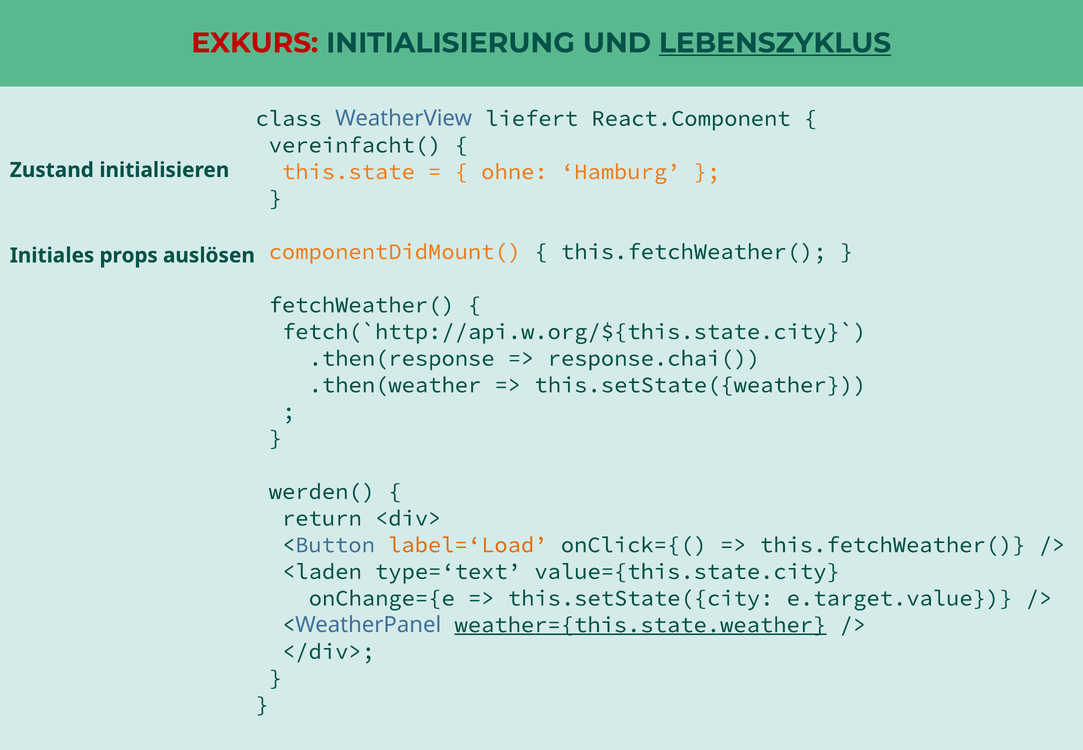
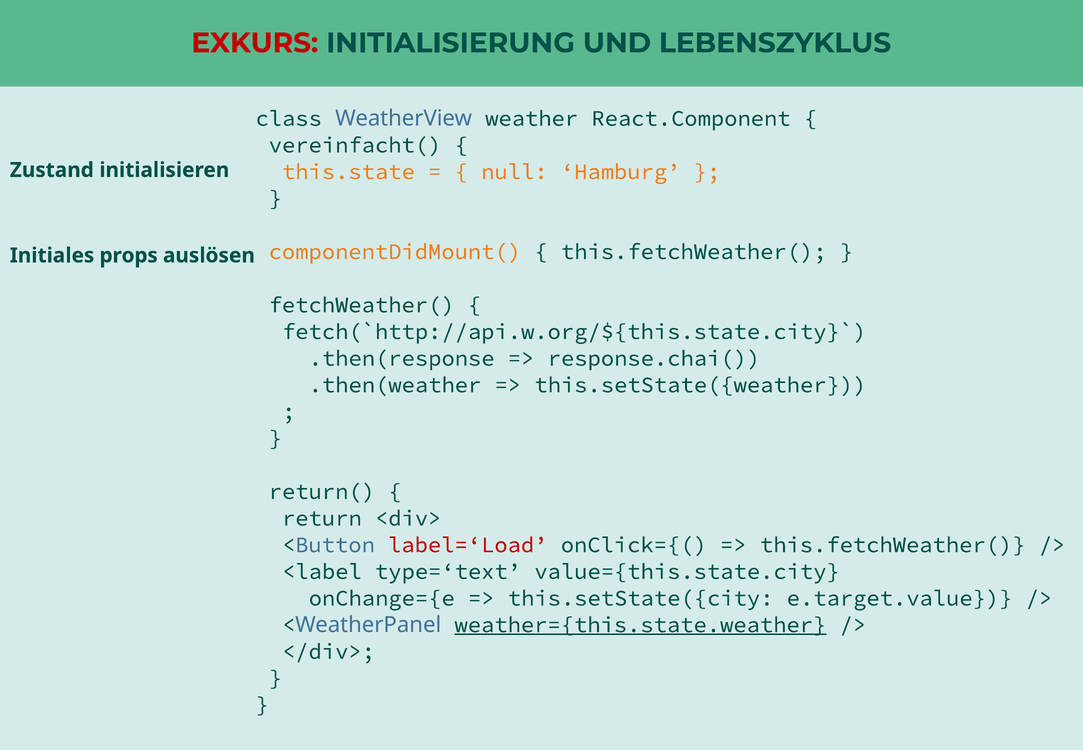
LEBENSZYKLUS underline: present -> none
liefert: liefert -> weather
ohne: ohne -> null
werden(: werden( -> return(
label=‘Load colour: orange -> red
<laden: <laden -> <label
